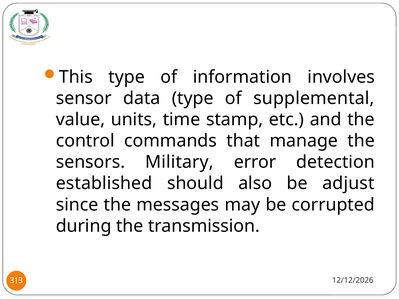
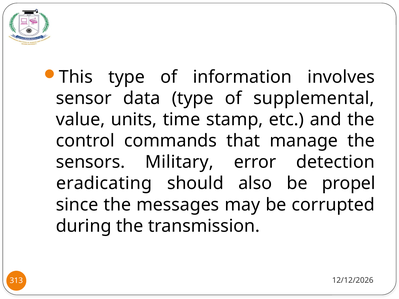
established: established -> eradicating
adjust: adjust -> propel
